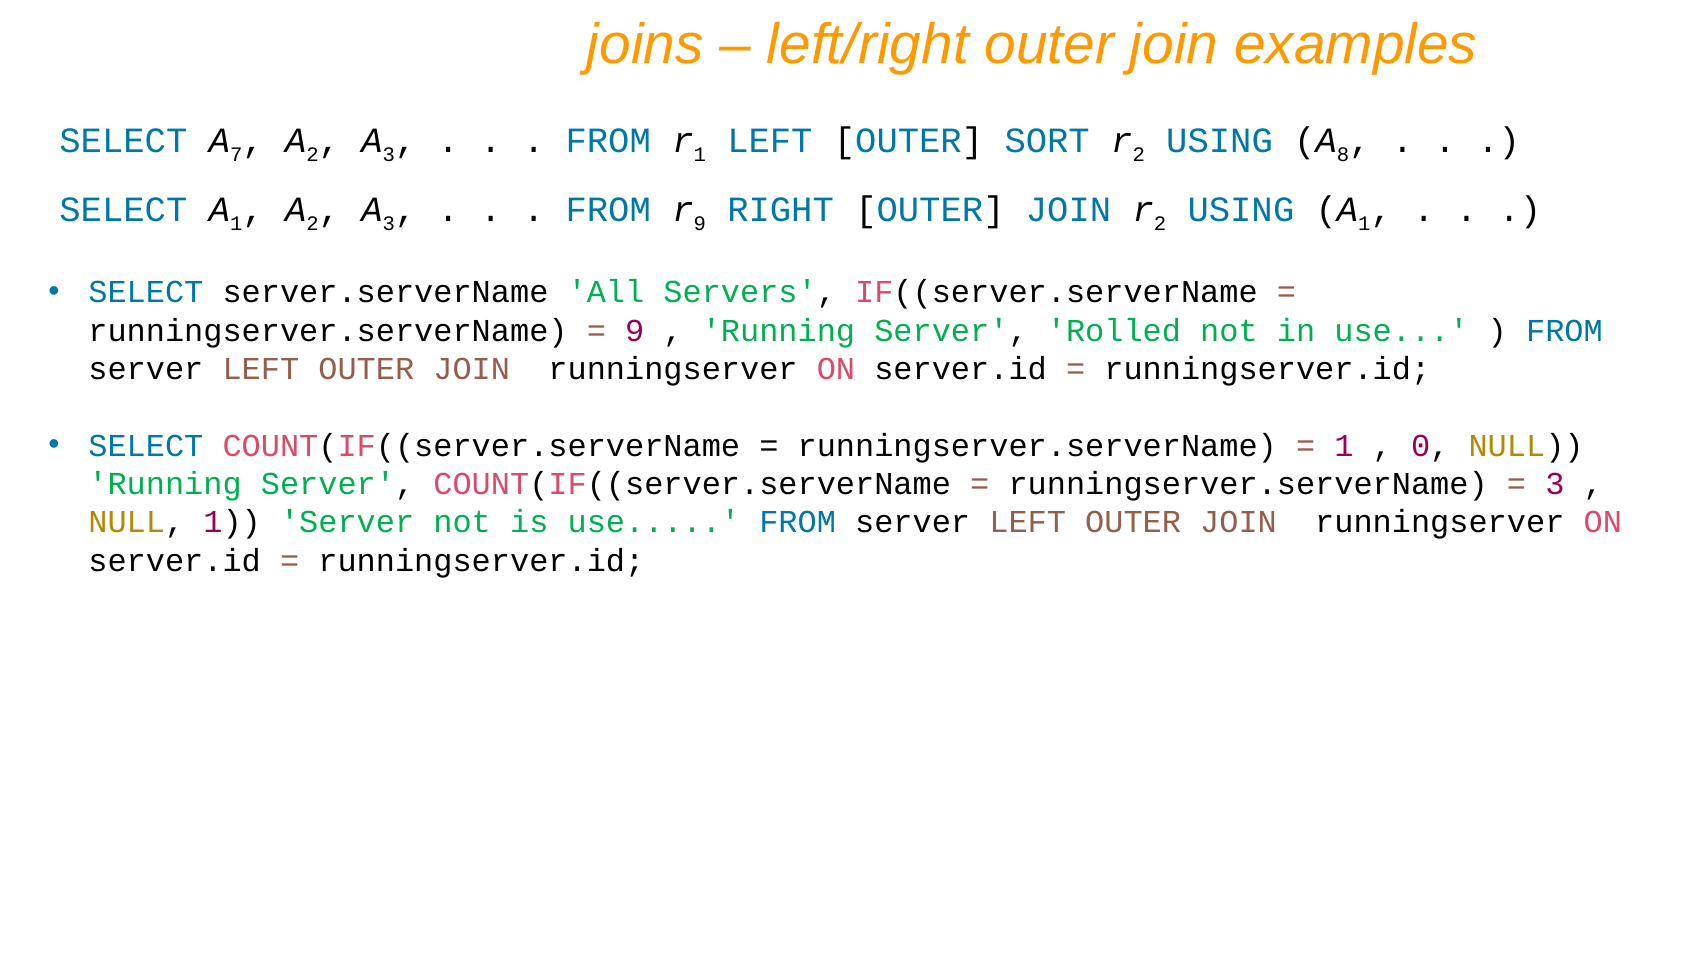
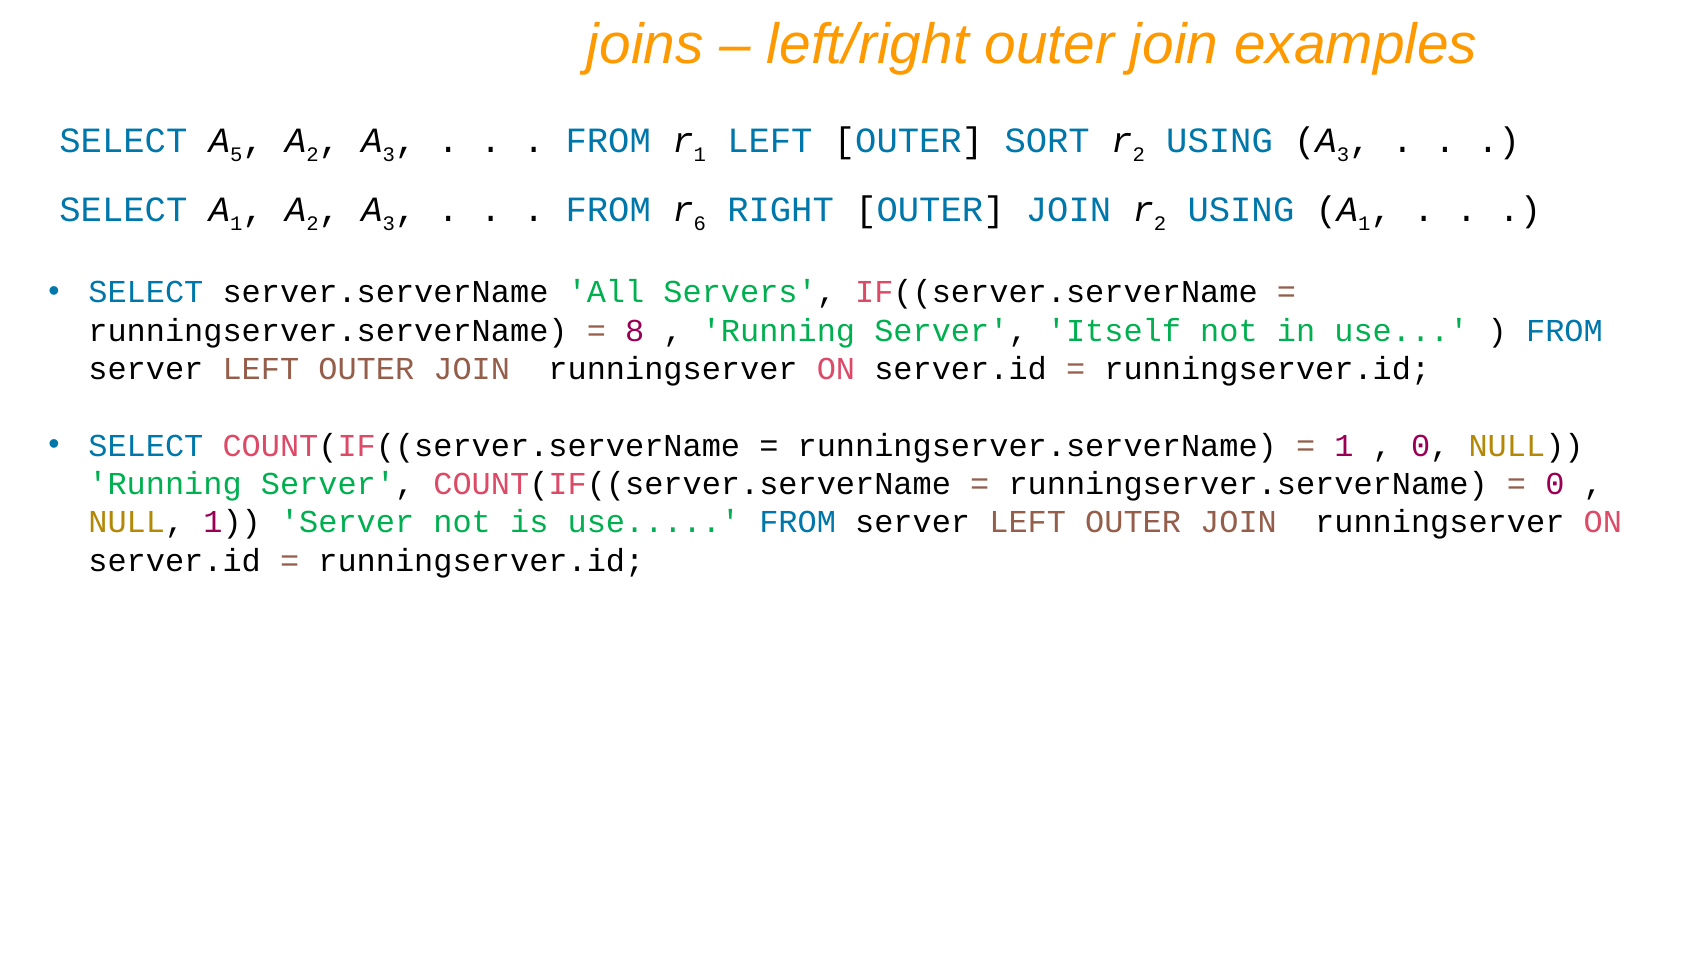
7: 7 -> 5
8 at (1343, 154): 8 -> 3
9 at (700, 224): 9 -> 6
9 at (635, 331): 9 -> 8
Rolled: Rolled -> Itself
3 at (1555, 484): 3 -> 0
